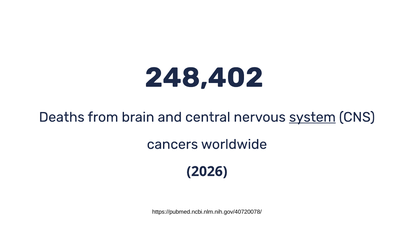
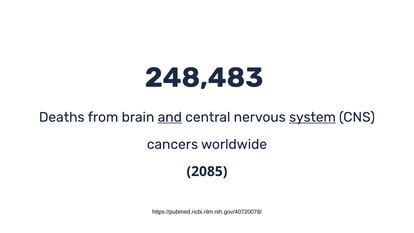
248,402: 248,402 -> 248,483
and underline: none -> present
2026: 2026 -> 2085
